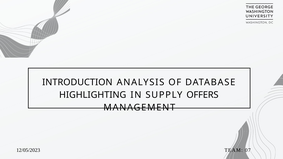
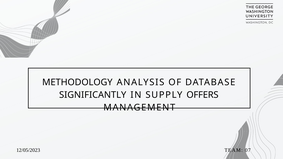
INTRODUCTION: INTRODUCTION -> METHODOLOGY
HIGHLIGHTING: HIGHLIGHTING -> SIGNIFICANTLY
